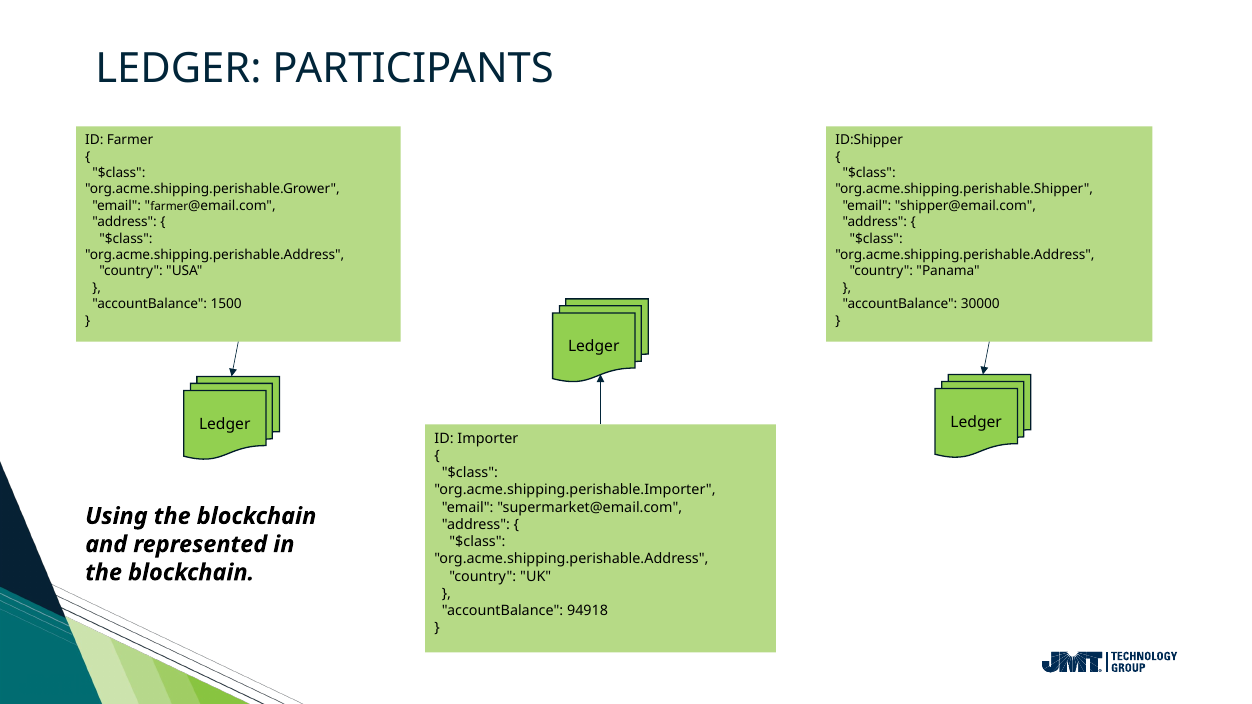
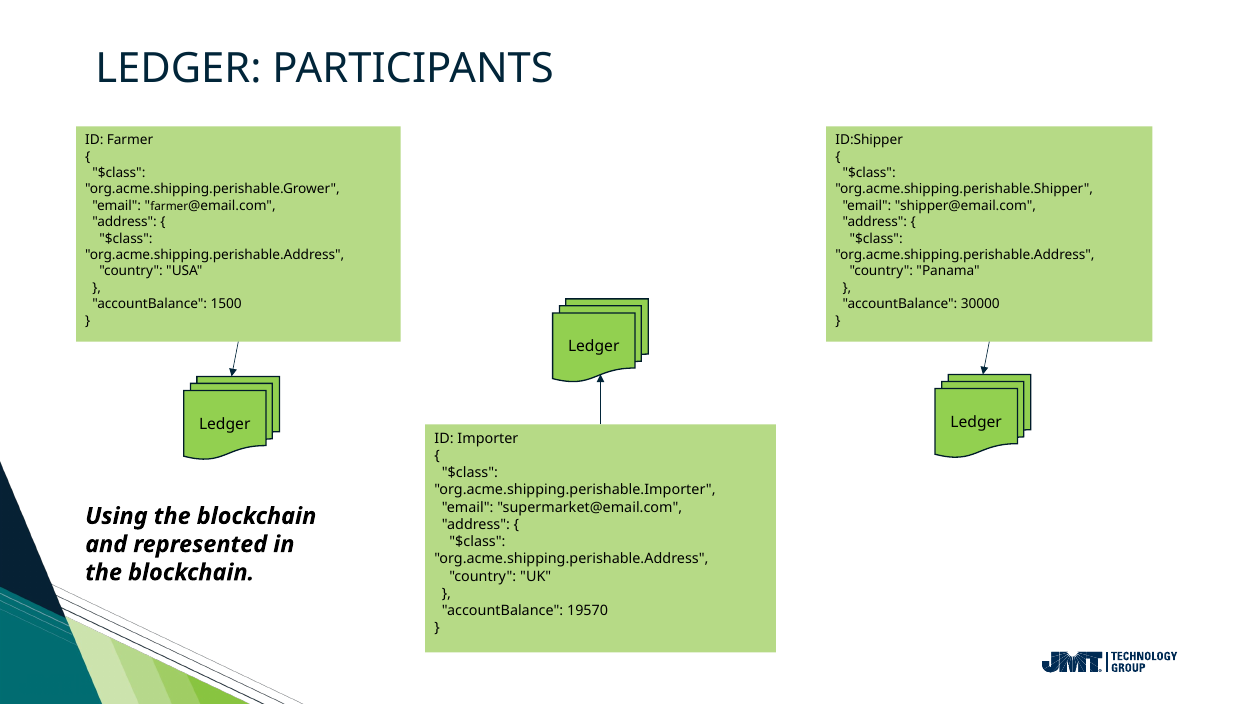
94918: 94918 -> 19570
